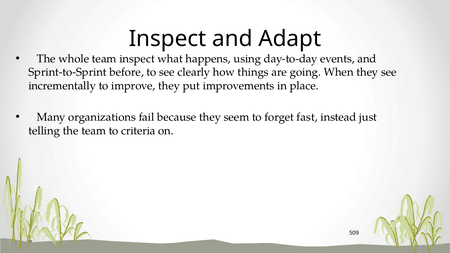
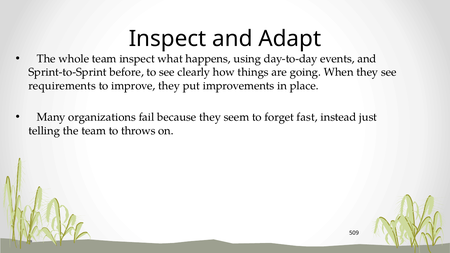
incrementally: incrementally -> requirements
criteria: criteria -> throws
